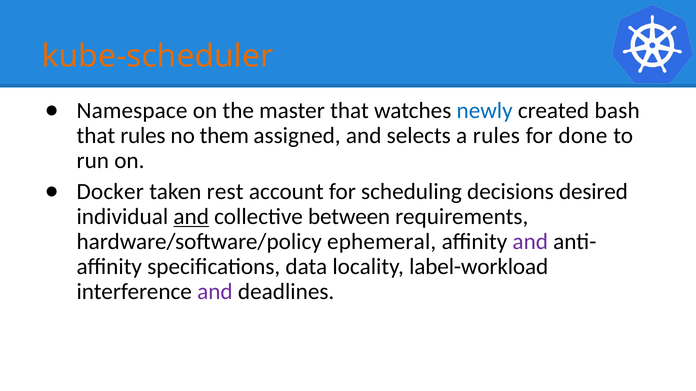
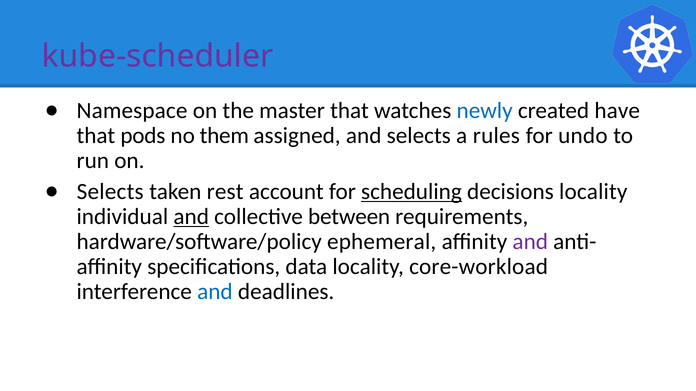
kube-scheduler colour: orange -> purple
bash: bash -> have
that rules: rules -> pods
done: done -> undo
Docker at (110, 192): Docker -> Selects
scheduling underline: none -> present
decisions desired: desired -> locality
label-workload: label-workload -> core-workload
and at (215, 292) colour: purple -> blue
